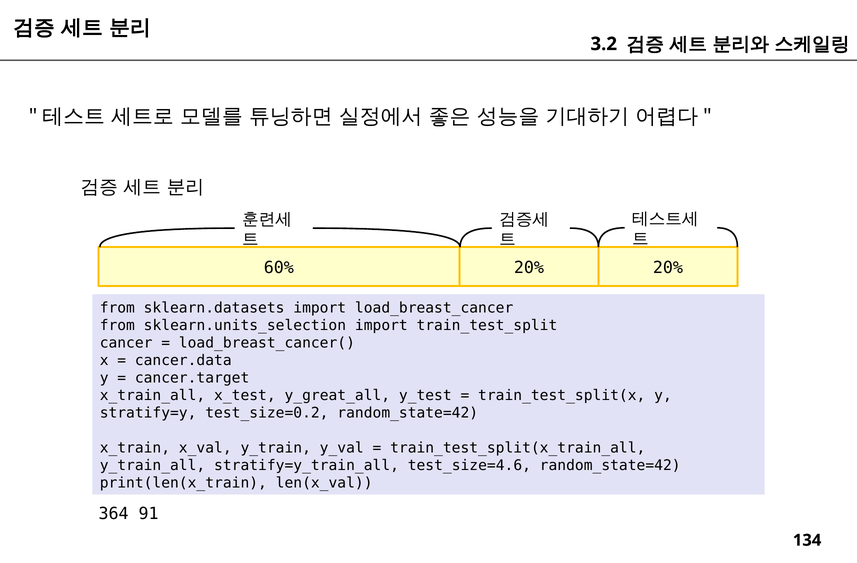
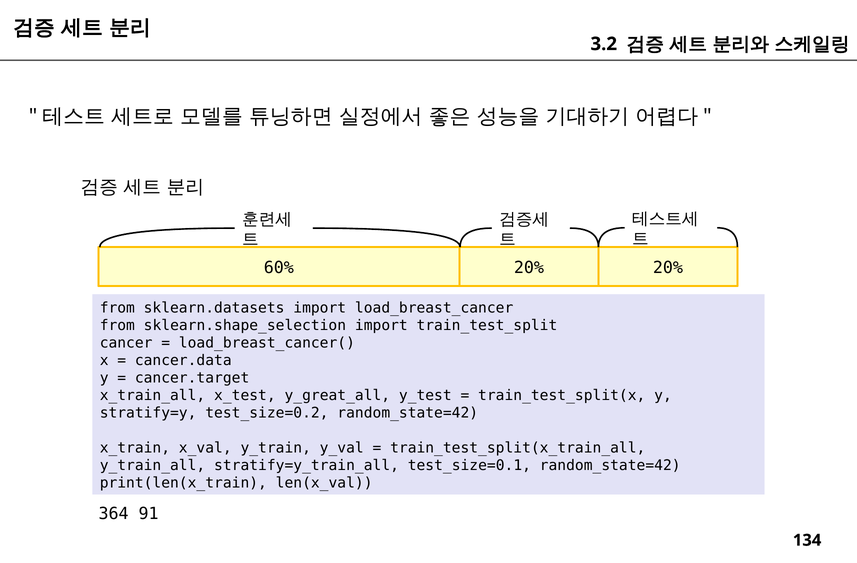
sklearn.units_selection: sklearn.units_selection -> sklearn.shape_selection
test_size=4.6: test_size=4.6 -> test_size=0.1
